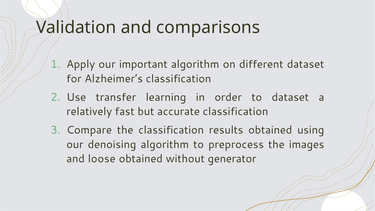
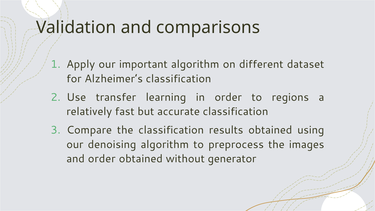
to dataset: dataset -> regions
and loose: loose -> order
